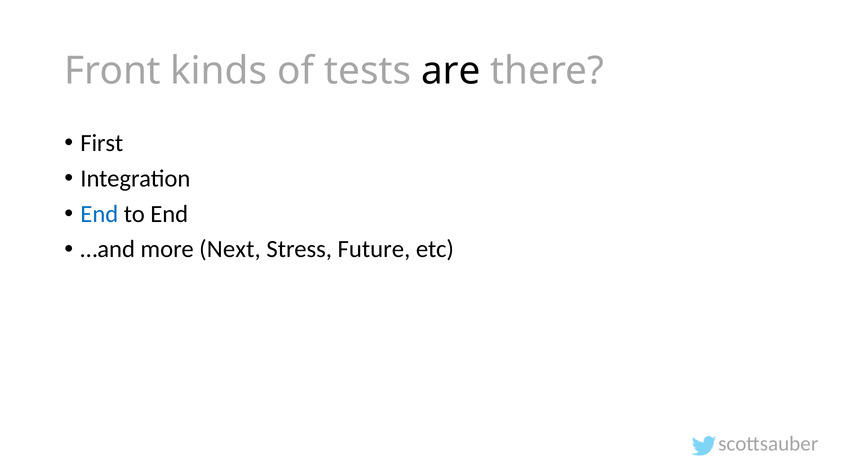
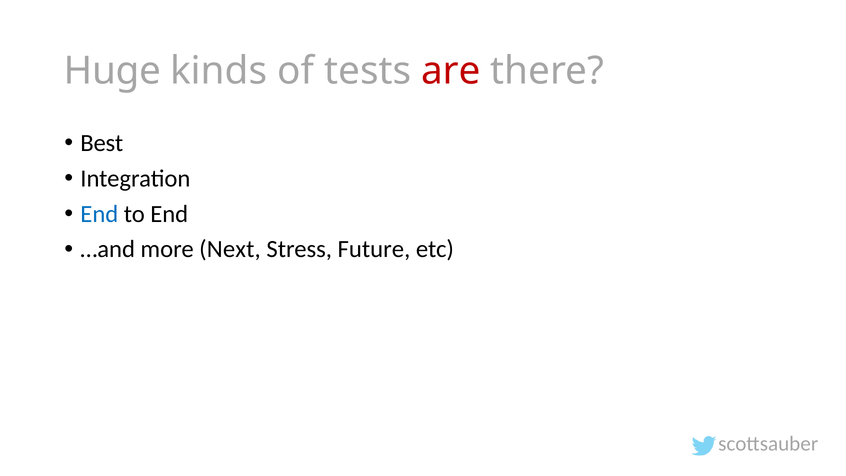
Front: Front -> Huge
are colour: black -> red
First: First -> Best
